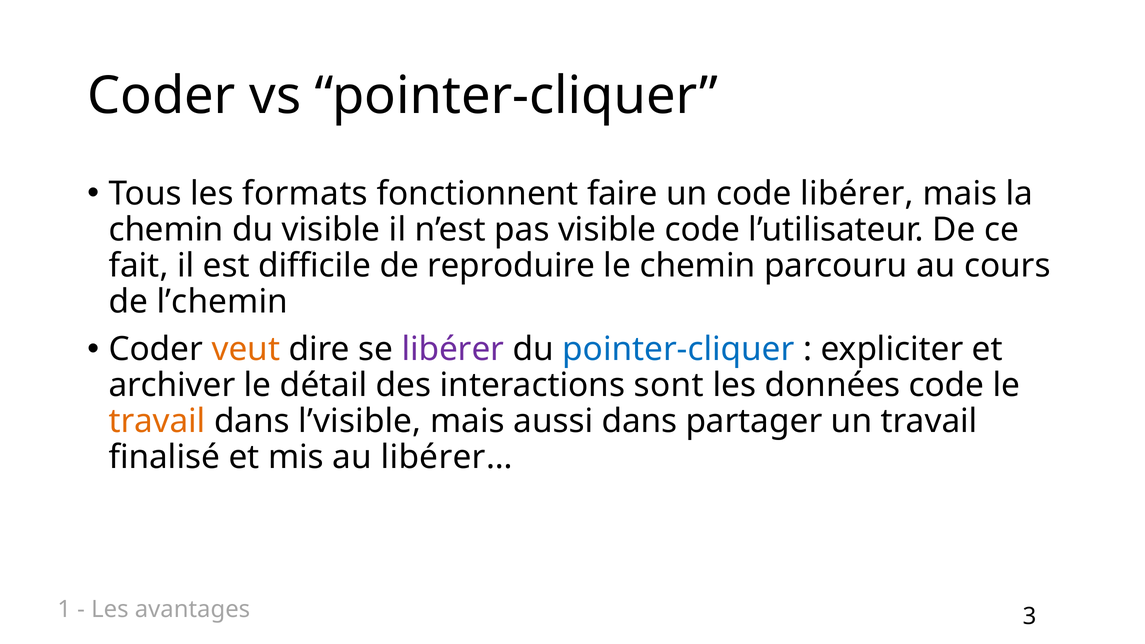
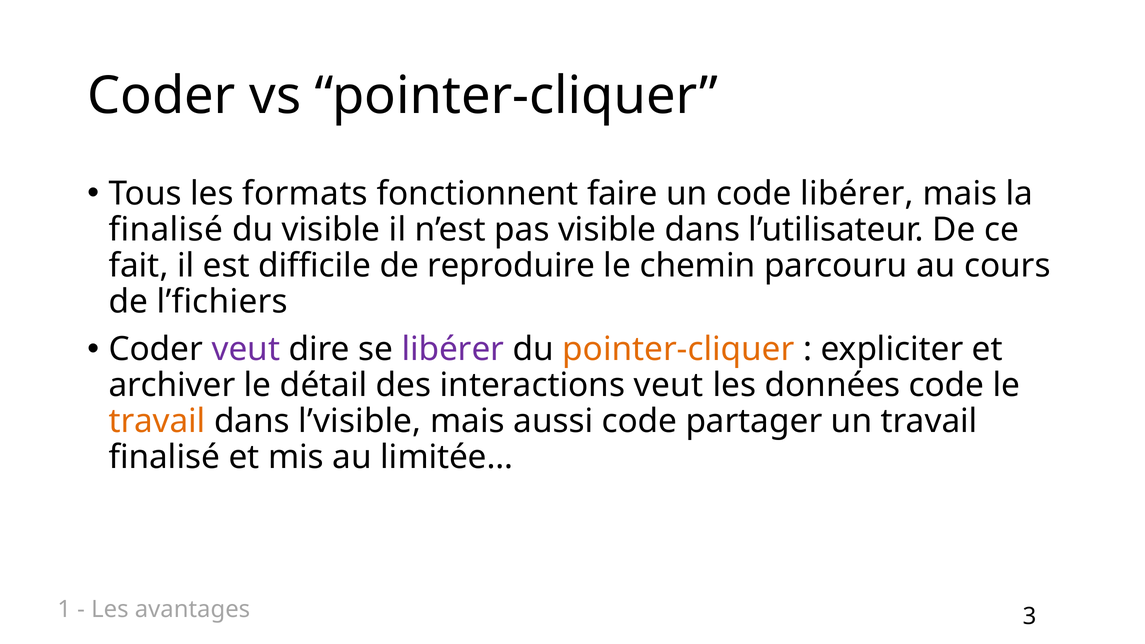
chemin at (166, 230): chemin -> finalisé
visible code: code -> dans
l’chemin: l’chemin -> l’fichiers
veut at (246, 349) colour: orange -> purple
pointer-cliquer at (678, 349) colour: blue -> orange
interactions sont: sont -> veut
aussi dans: dans -> code
libérer…: libérer… -> limitée…
